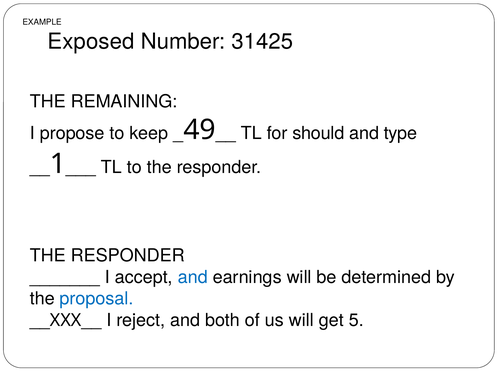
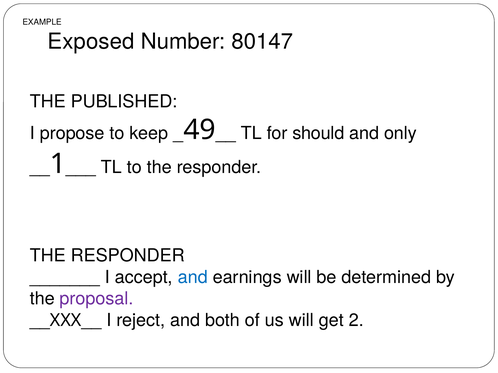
31425: 31425 -> 80147
REMAINING: REMAINING -> PUBLISHED
type: type -> only
proposal colour: blue -> purple
5: 5 -> 2
